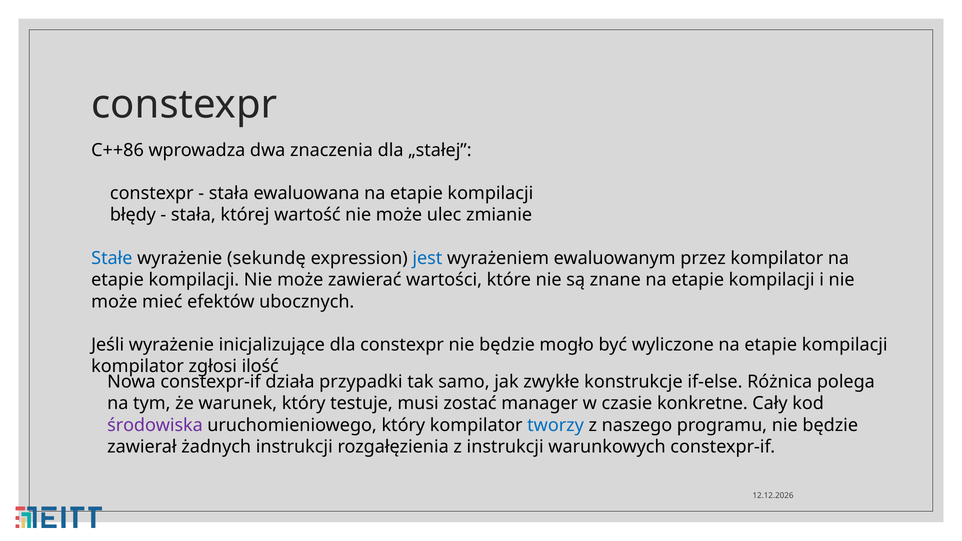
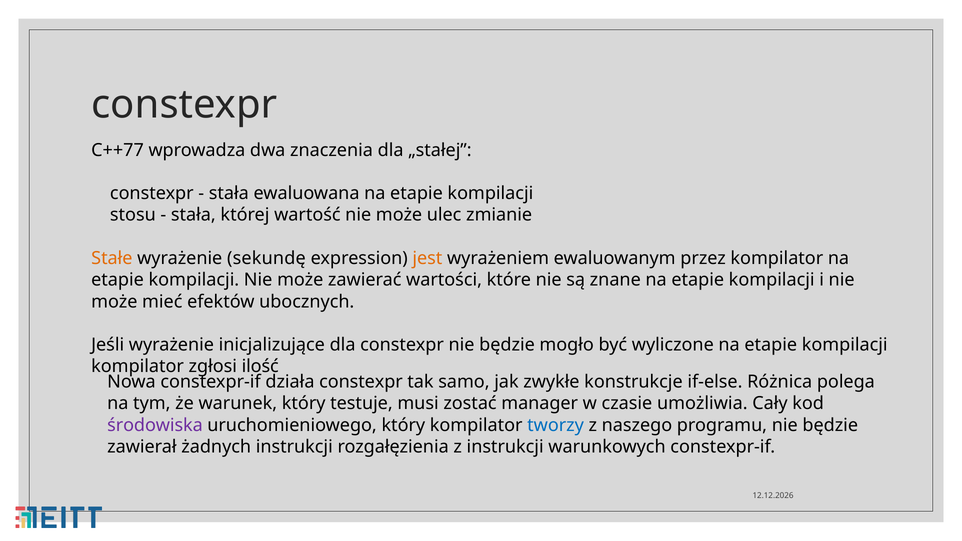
C++86: C++86 -> C++77
błędy: błędy -> stosu
Stałe colour: blue -> orange
jest colour: blue -> orange
działa przypadki: przypadki -> constexpr
konkretne: konkretne -> umożliwia
